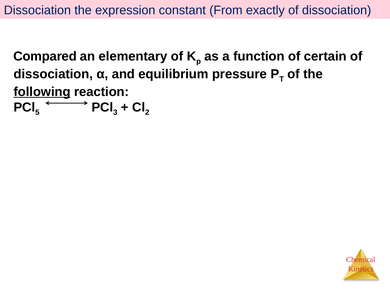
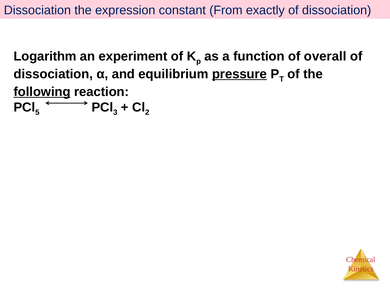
Compared: Compared -> Logarithm
elementary: elementary -> experiment
certain: certain -> overall
pressure underline: none -> present
